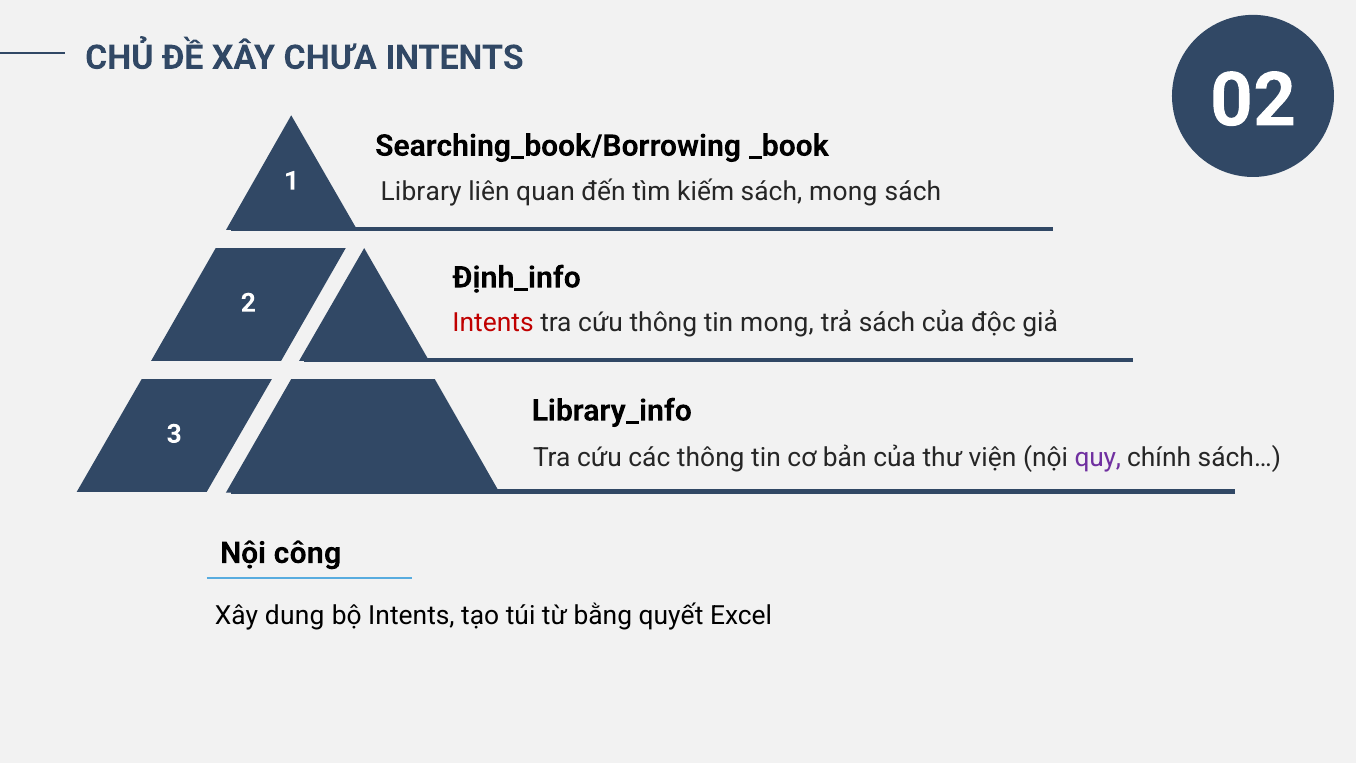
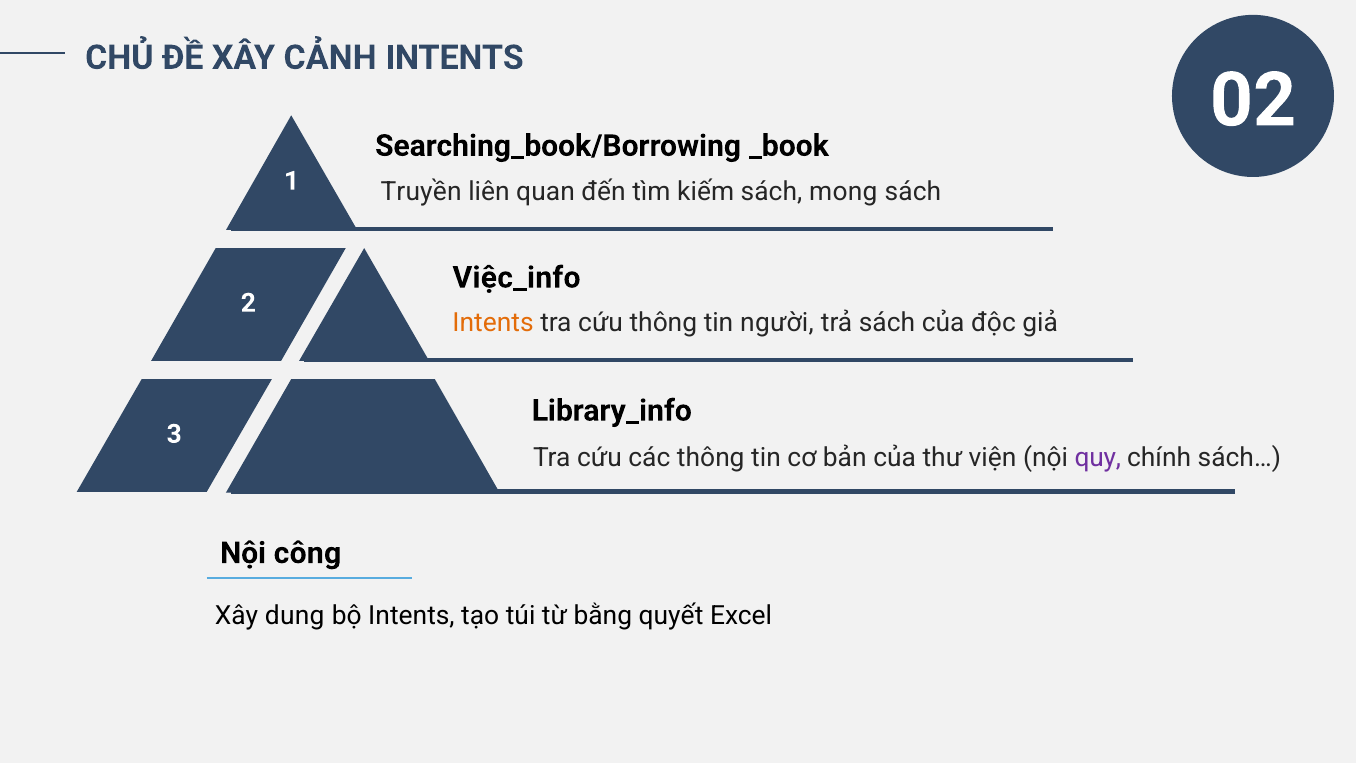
CHƯA: CHƯA -> CẢNH
Library: Library -> Truyền
Định_info: Định_info -> Việc_info
Intents at (493, 323) colour: red -> orange
tin mong: mong -> người
